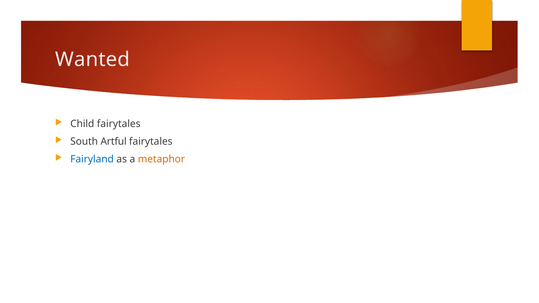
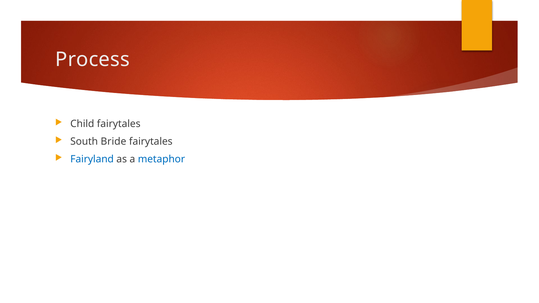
Wanted: Wanted -> Process
Artful: Artful -> Bride
metaphor colour: orange -> blue
